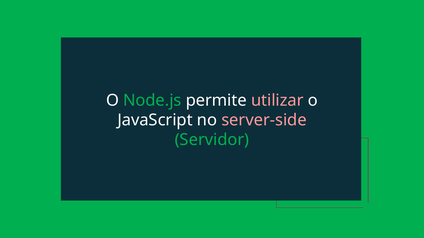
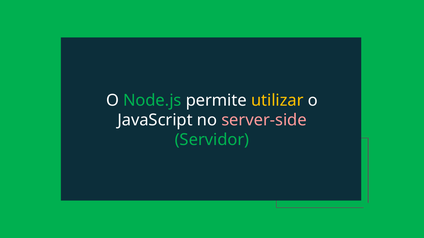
utilizar colour: pink -> yellow
